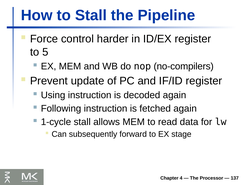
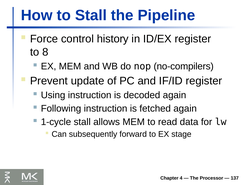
harder: harder -> history
5: 5 -> 8
